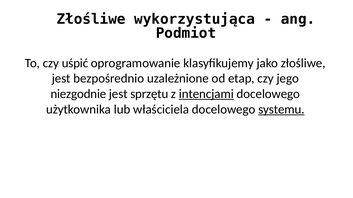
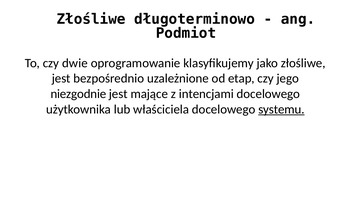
wykorzystująca: wykorzystująca -> długoterminowo
uśpić: uśpić -> dwie
sprzętu: sprzętu -> mające
intencjami underline: present -> none
